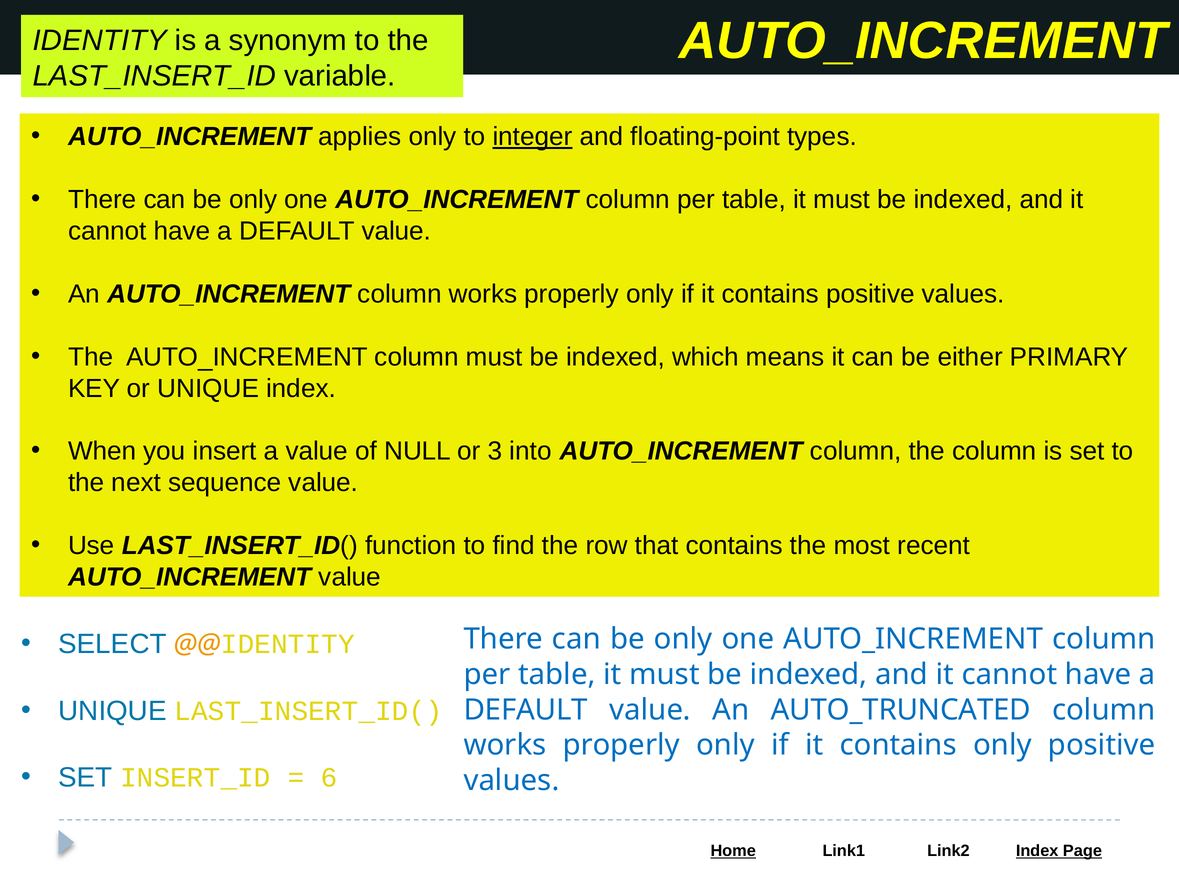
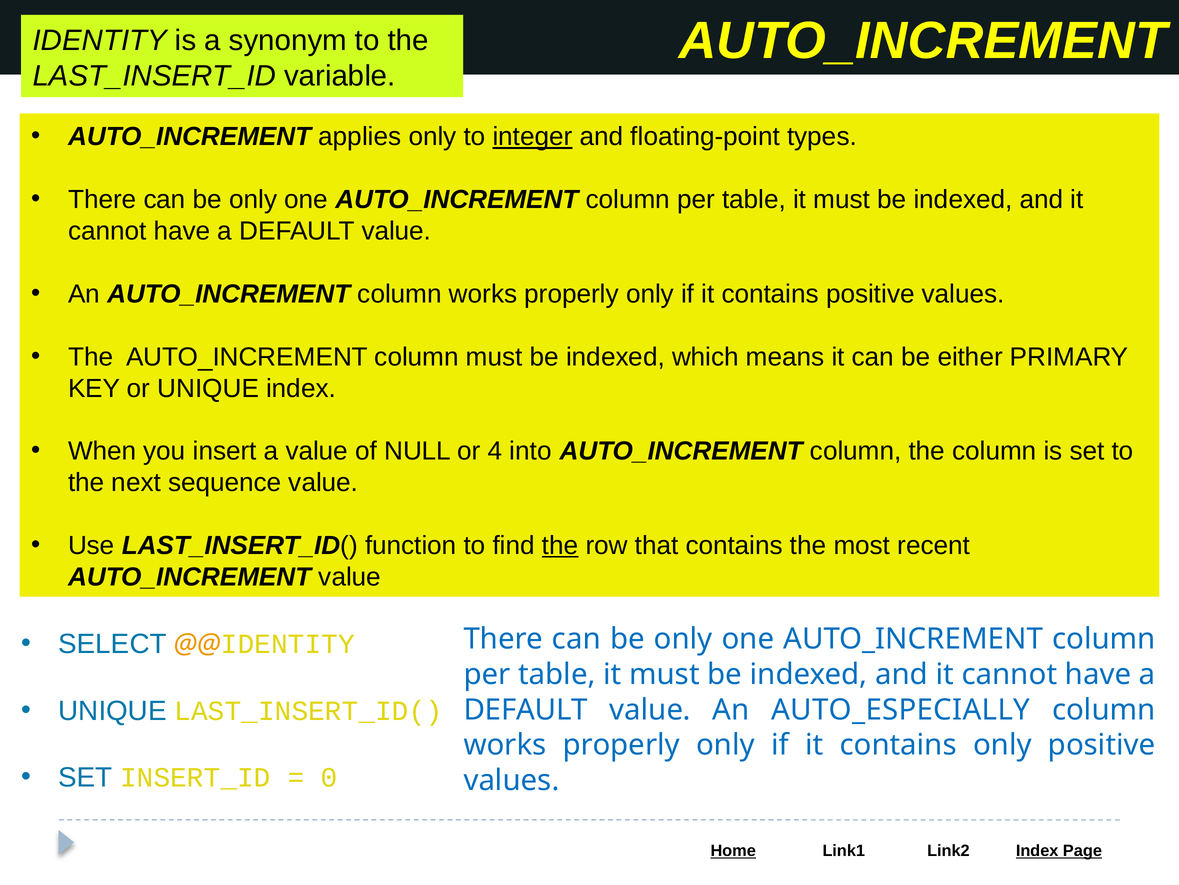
3: 3 -> 4
the at (560, 545) underline: none -> present
AUTO_TRUNCATED: AUTO_TRUNCATED -> AUTO_ESPECIALLY
6: 6 -> 0
